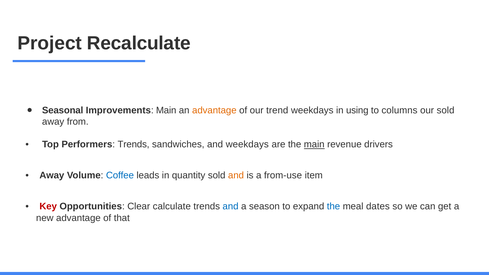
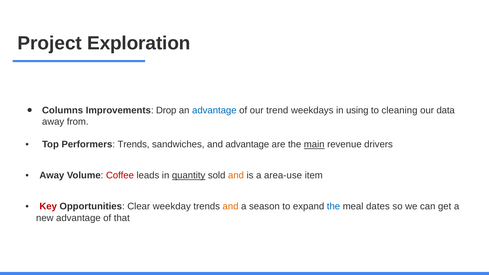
Recalculate: Recalculate -> Exploration
Seasonal: Seasonal -> Columns
Improvements Main: Main -> Drop
advantage at (214, 110) colour: orange -> blue
columns: columns -> cleaning
our sold: sold -> data
and weekdays: weekdays -> advantage
Coffee colour: blue -> red
quantity underline: none -> present
from-use: from-use -> area-use
calculate: calculate -> weekday
and at (231, 207) colour: blue -> orange
